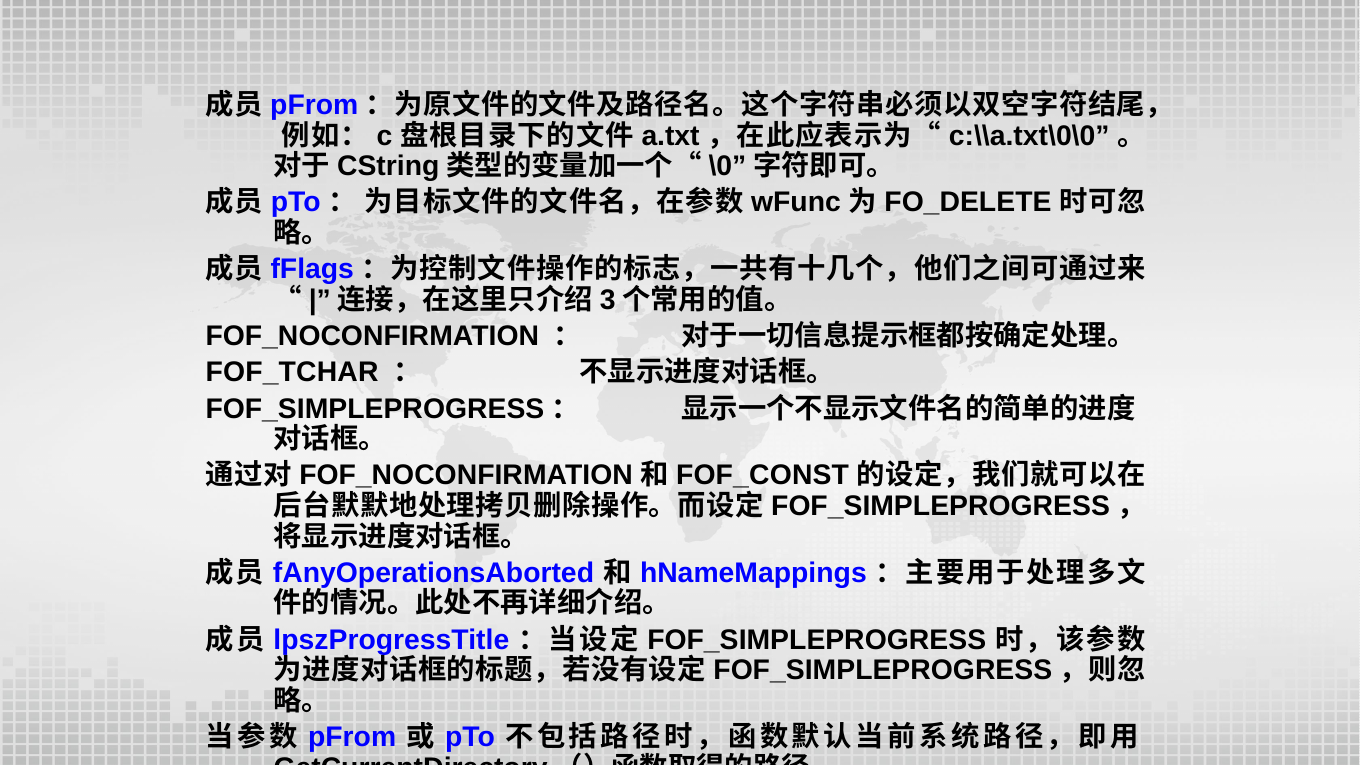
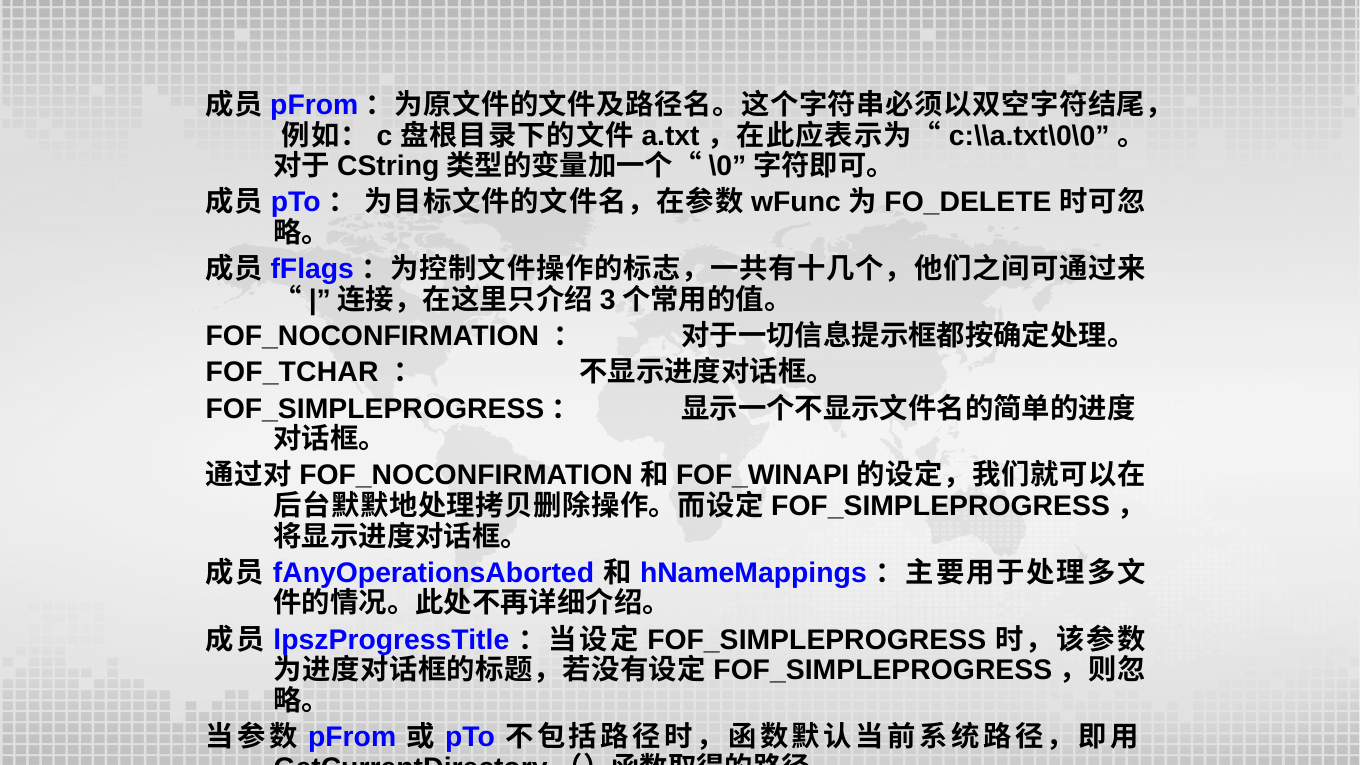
FOF_CONST: FOF_CONST -> FOF_WINAPI
